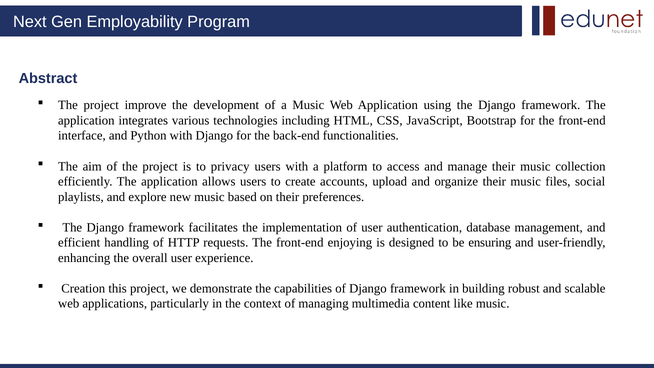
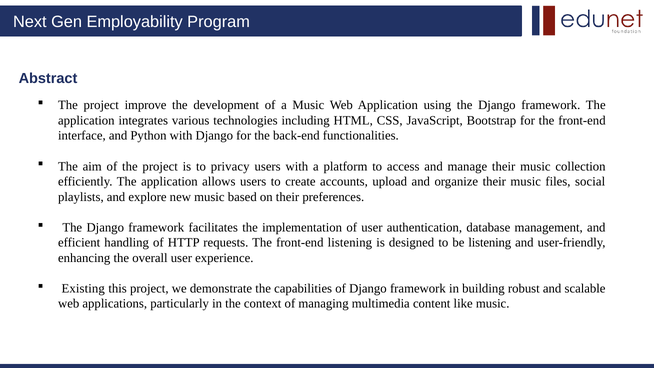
front-end enjoying: enjoying -> listening
be ensuring: ensuring -> listening
Creation: Creation -> Existing
